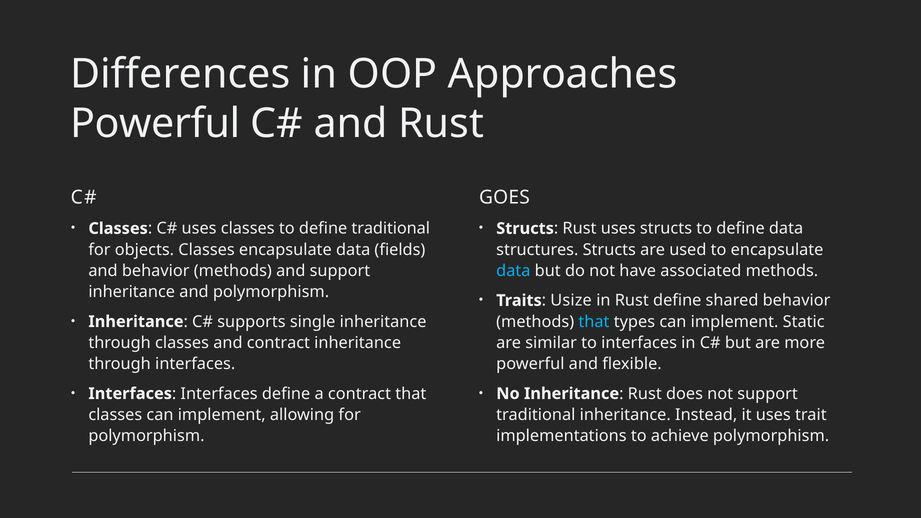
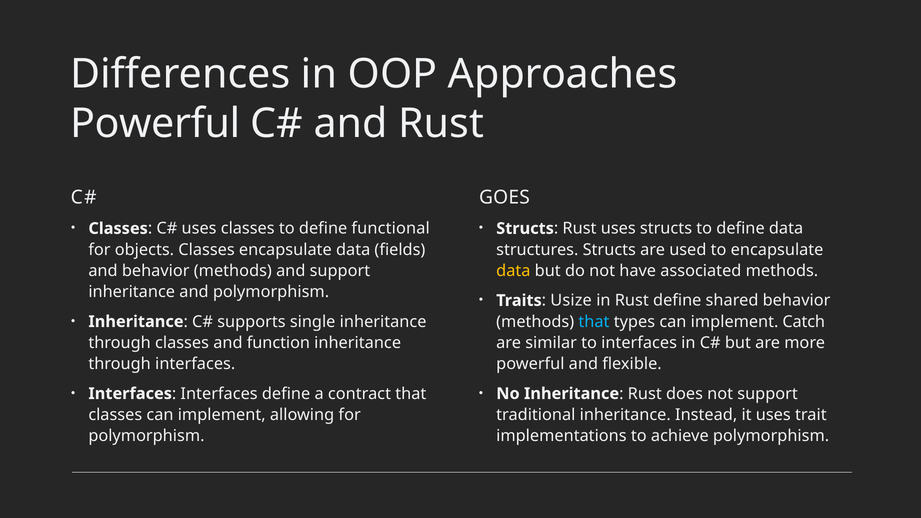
define traditional: traditional -> functional
data at (513, 271) colour: light blue -> yellow
Static: Static -> Catch
and contract: contract -> function
